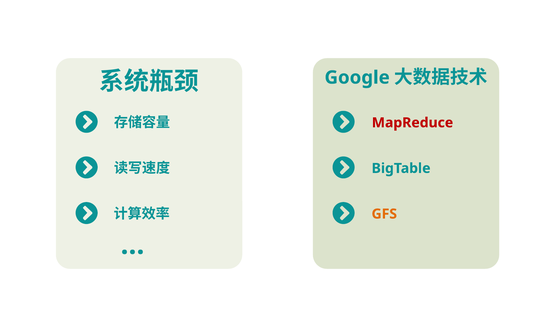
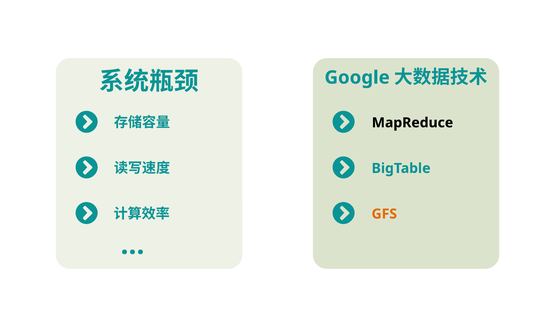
MapReduce colour: red -> black
